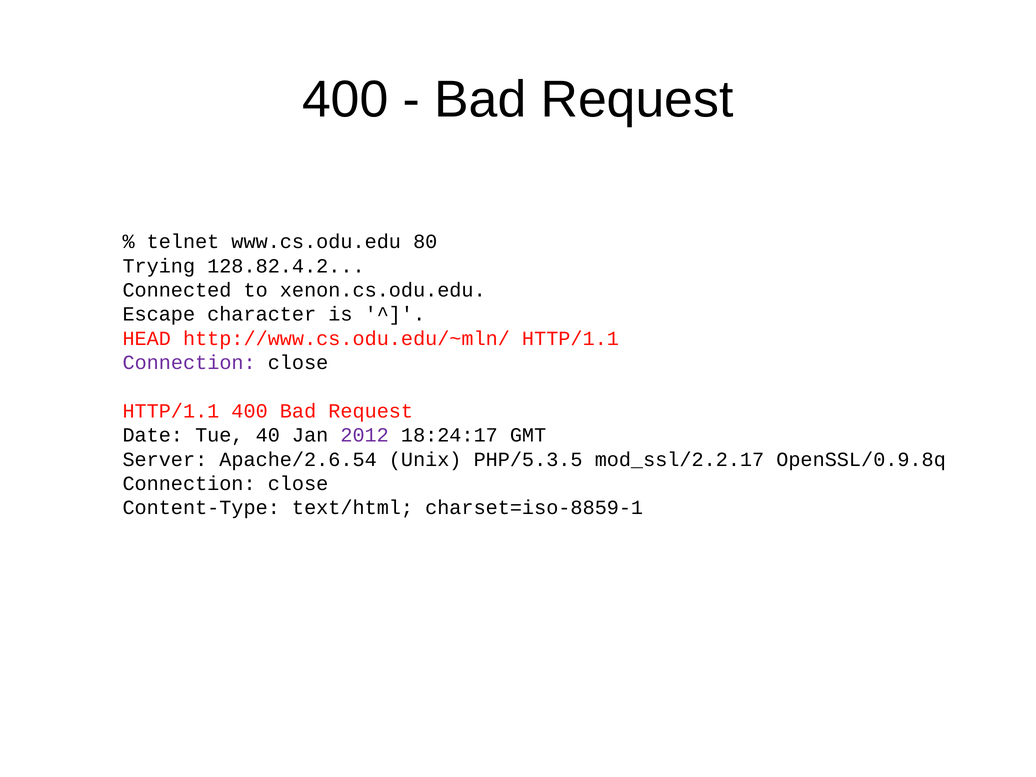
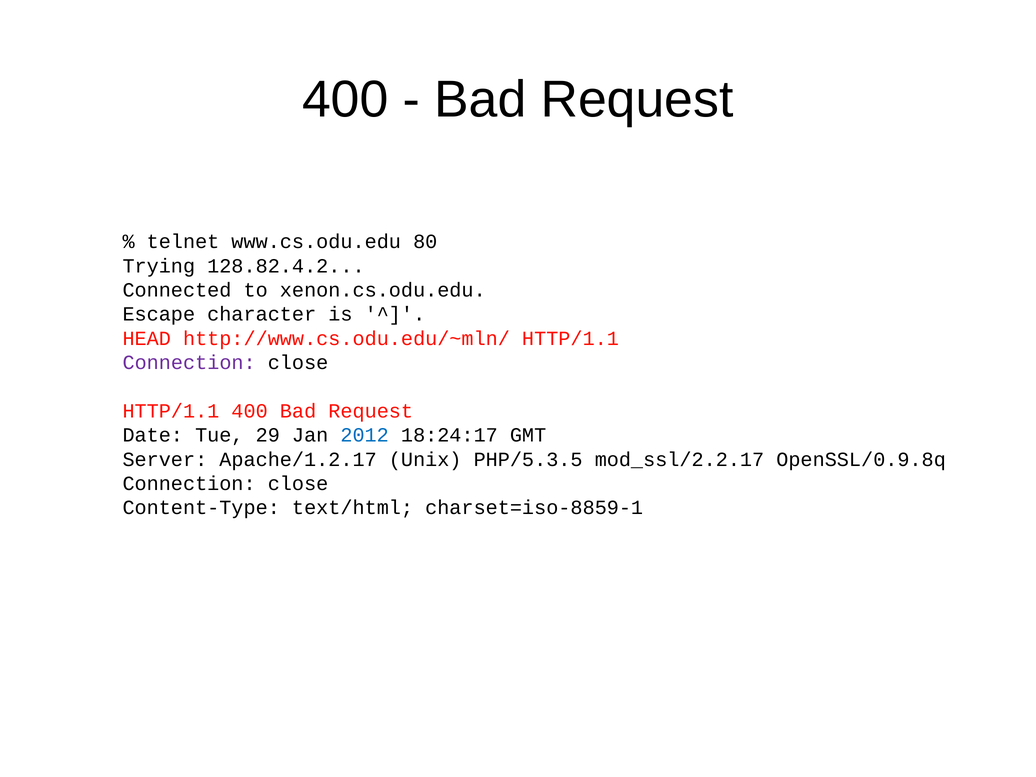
40: 40 -> 29
2012 colour: purple -> blue
Apache/2.6.54: Apache/2.6.54 -> Apache/1.2.17
